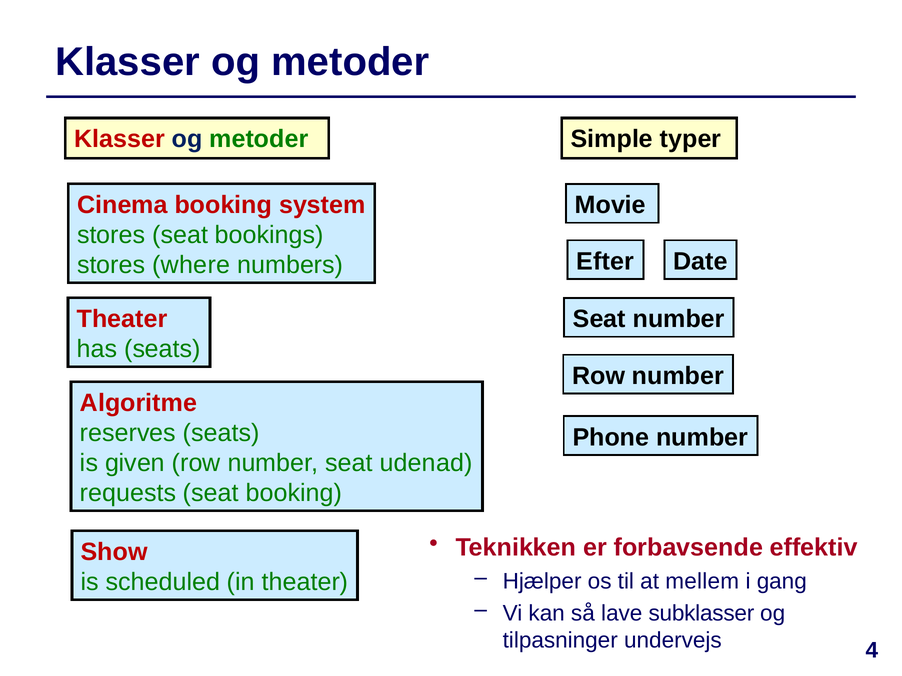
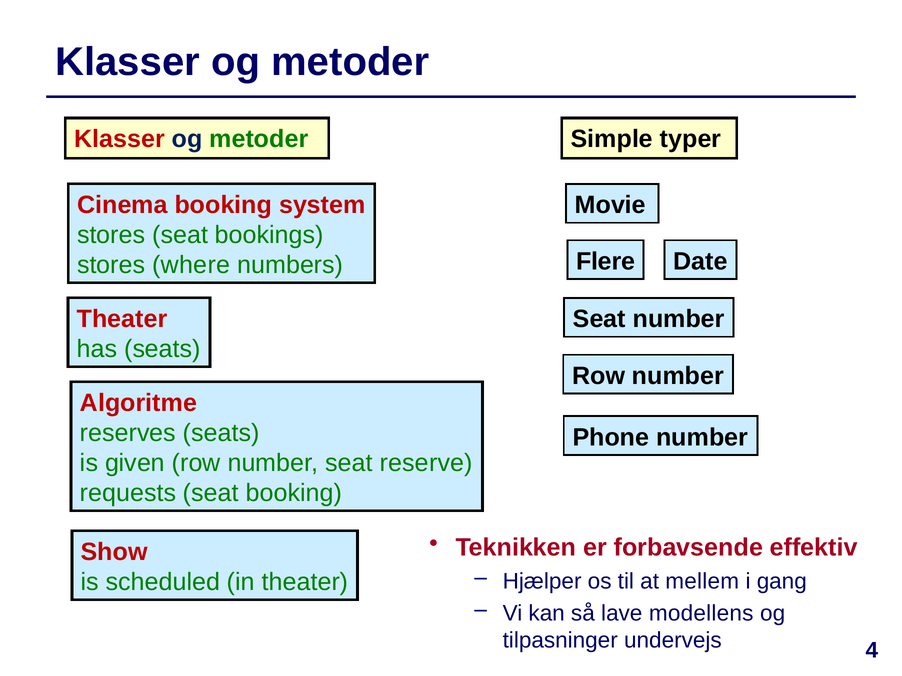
Efter: Efter -> Flere
udenad: udenad -> reserve
subklasser: subklasser -> modellens
